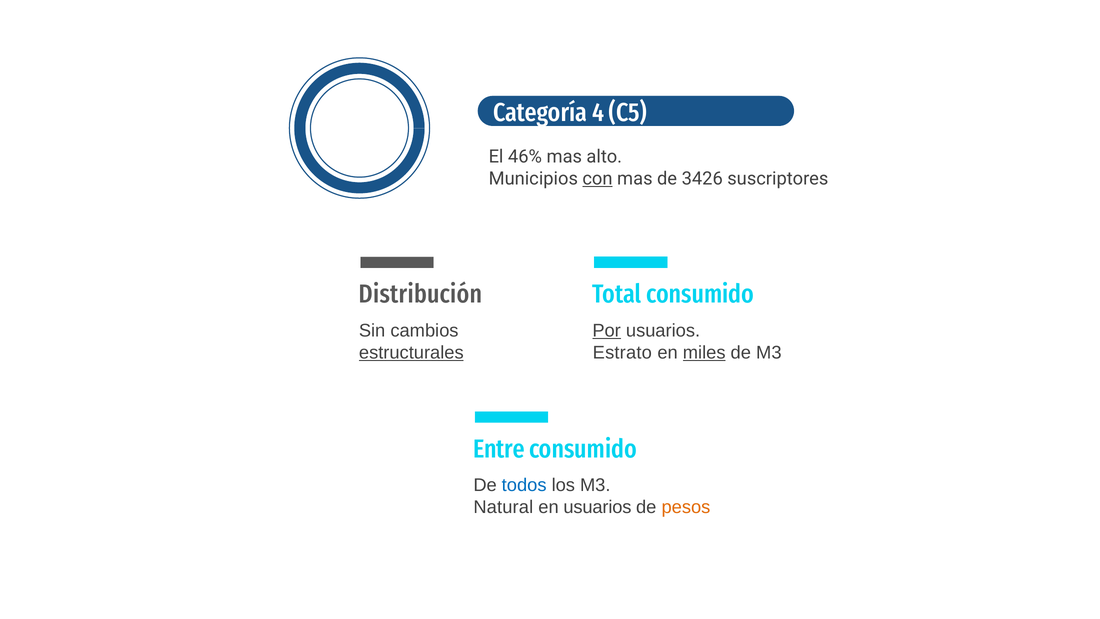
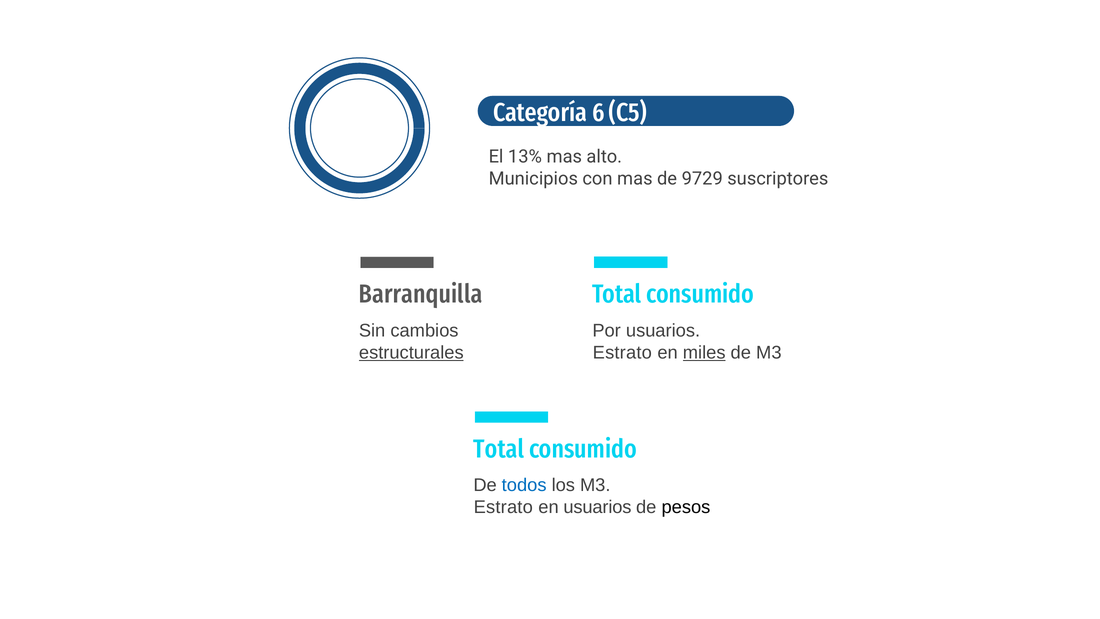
4: 4 -> 6
46%: 46% -> 13%
con underline: present -> none
3426: 3426 -> 9729
Distribución: Distribución -> Barranquilla
Por underline: present -> none
Entre at (499, 449): Entre -> Total
Natural at (503, 507): Natural -> Estrato
pesos colour: orange -> black
